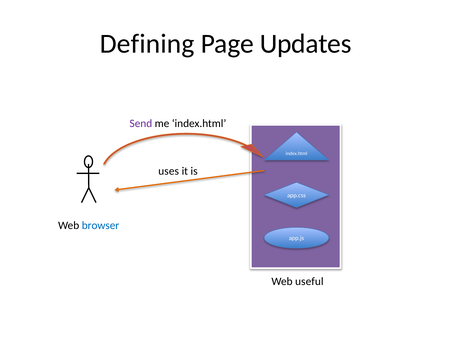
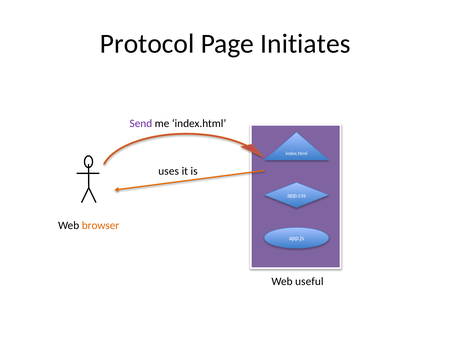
Defining: Defining -> Protocol
Updates: Updates -> Initiates
browser colour: blue -> orange
